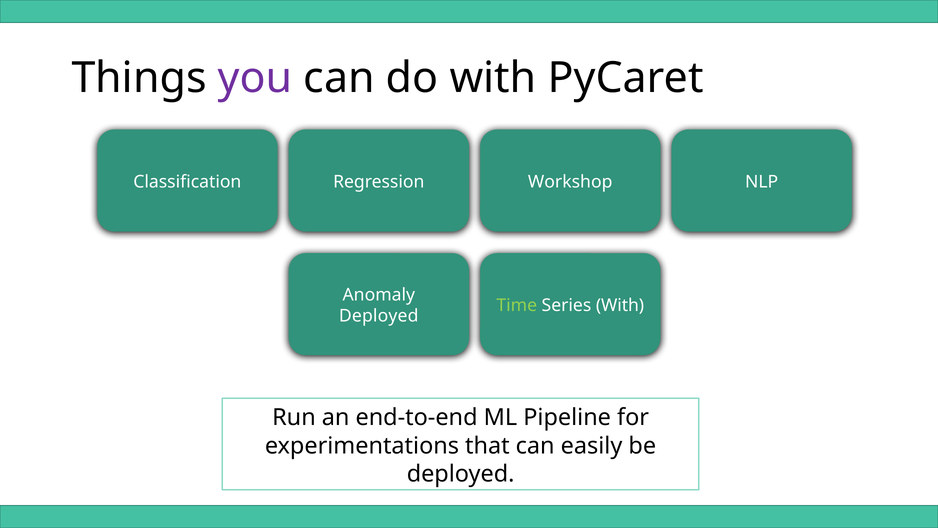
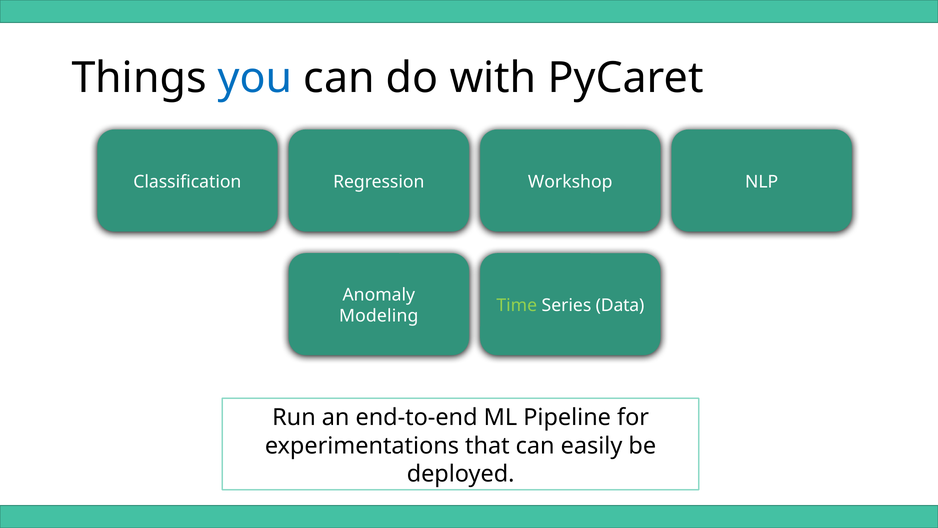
you colour: purple -> blue
Series With: With -> Data
Deployed at (379, 316): Deployed -> Modeling
